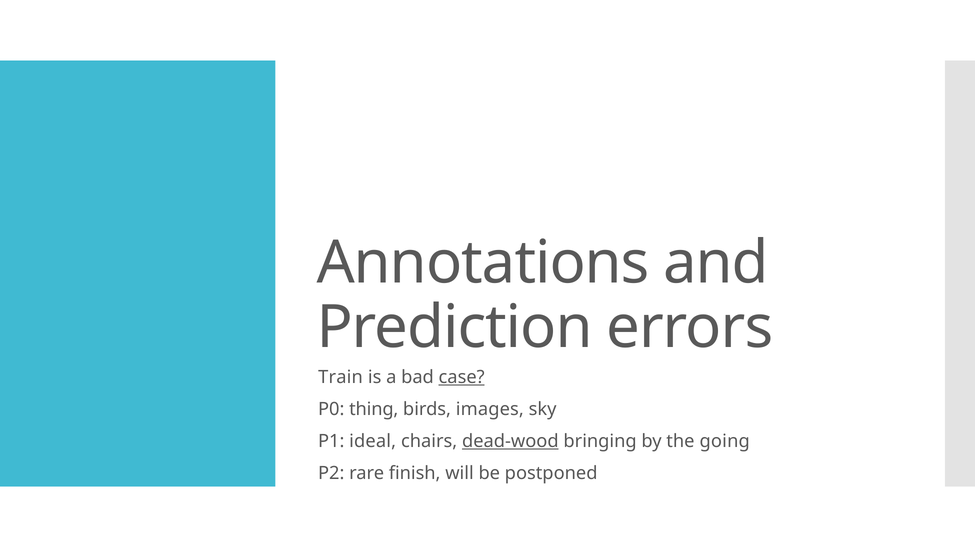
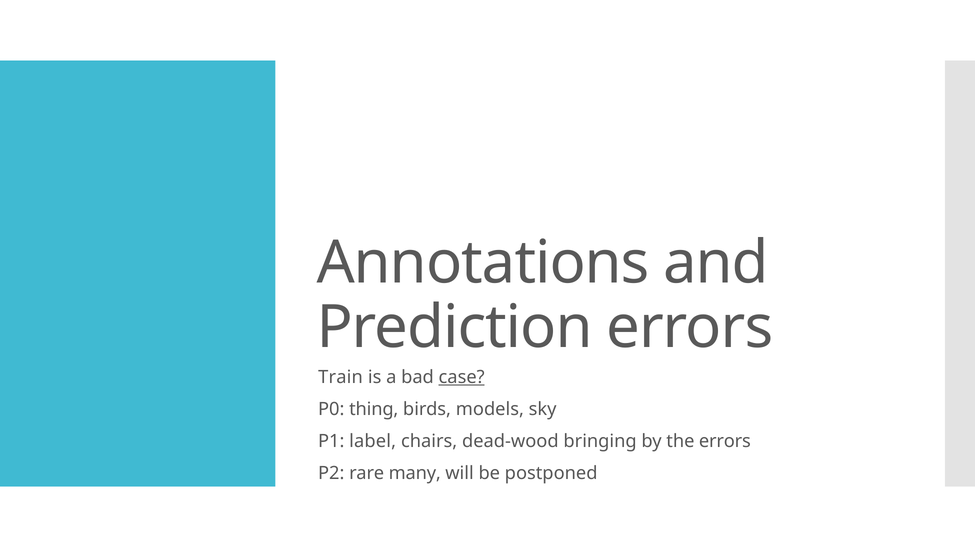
images: images -> models
ideal: ideal -> label
dead-wood underline: present -> none
the going: going -> errors
finish: finish -> many
